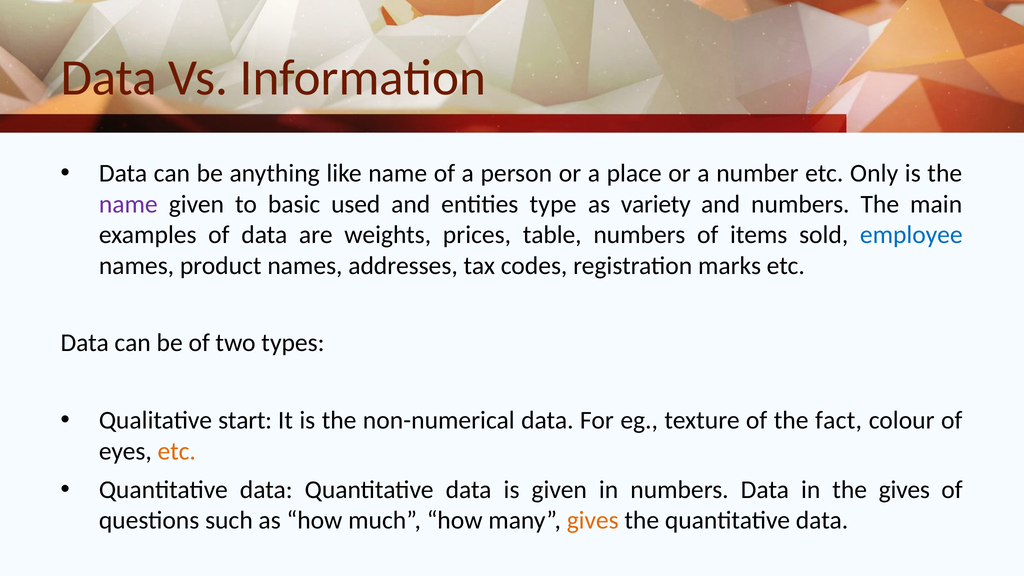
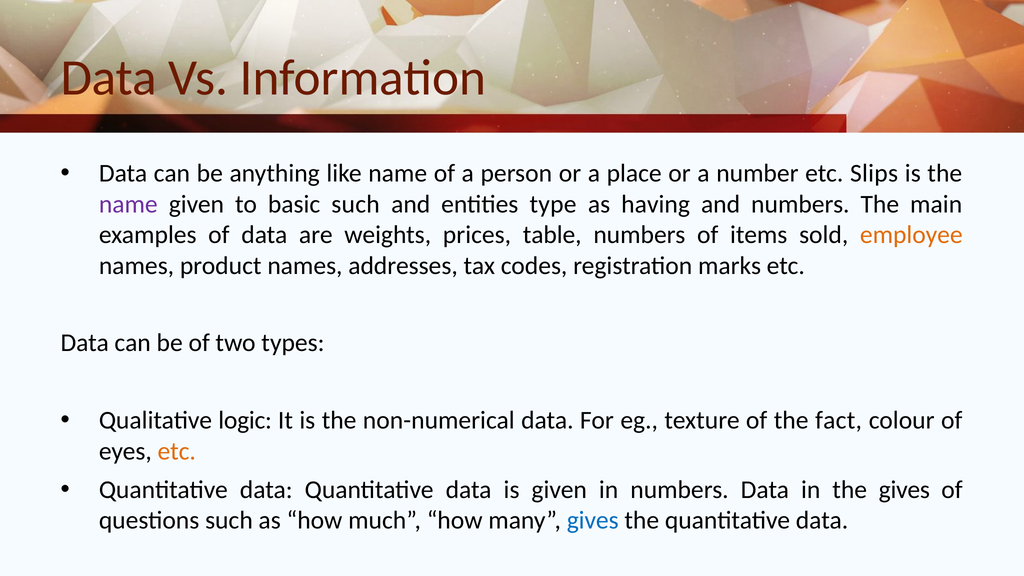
Only: Only -> Slips
basic used: used -> such
variety: variety -> having
employee colour: blue -> orange
start: start -> logic
gives at (593, 521) colour: orange -> blue
